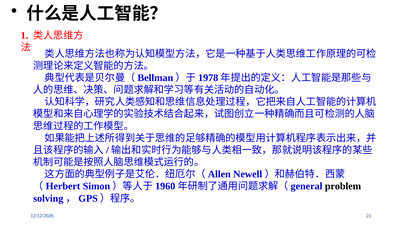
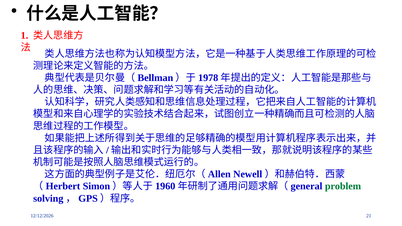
problem colour: black -> green
